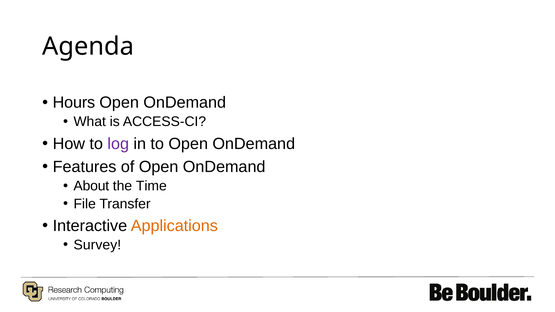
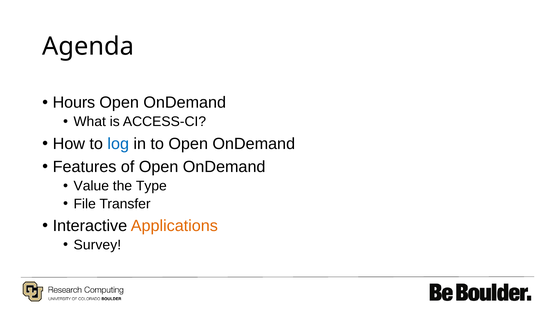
log colour: purple -> blue
About: About -> Value
Time: Time -> Type
